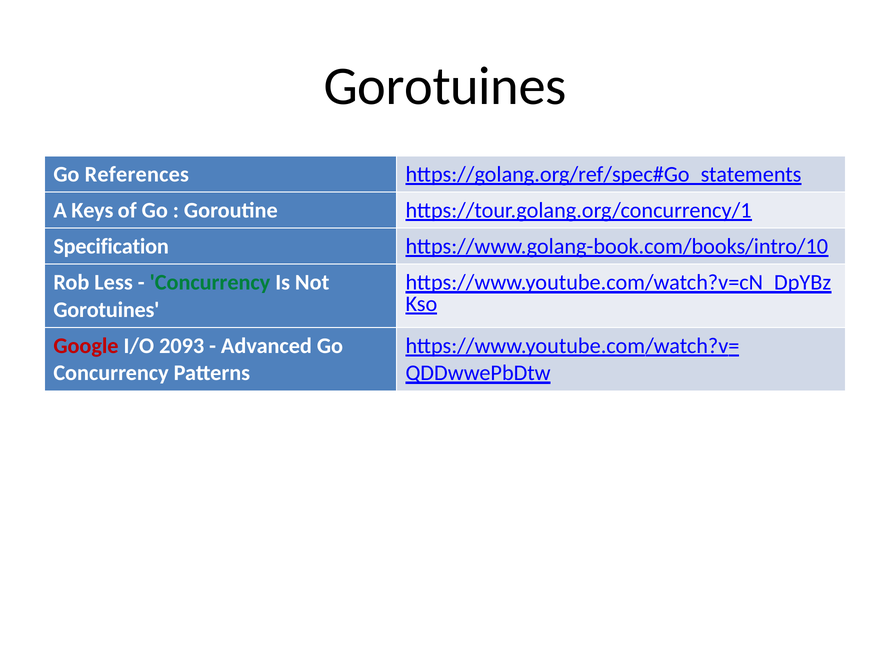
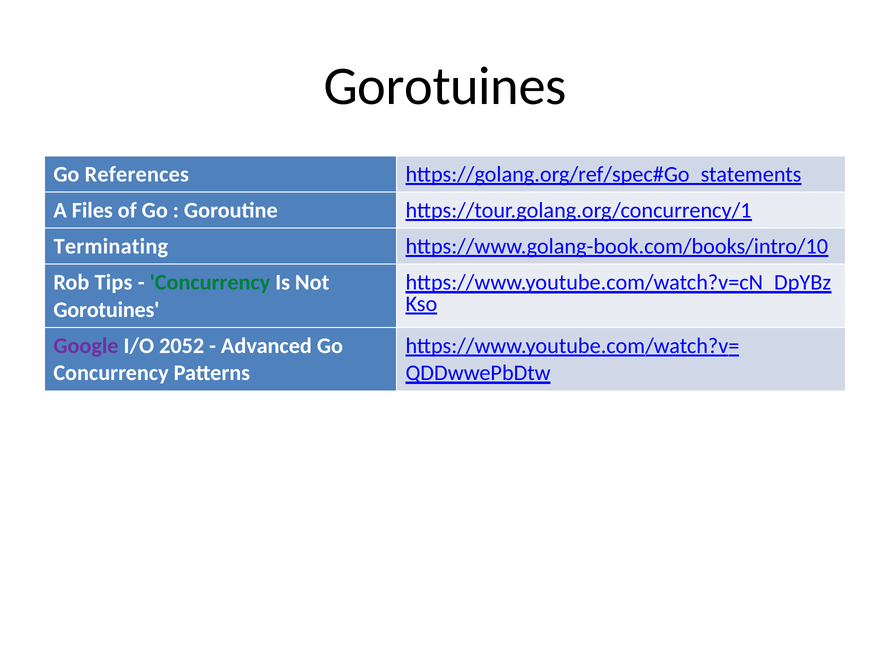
Keys: Keys -> Files
Specification: Specification -> Terminating
Less: Less -> Tips
Google colour: red -> purple
2093: 2093 -> 2052
